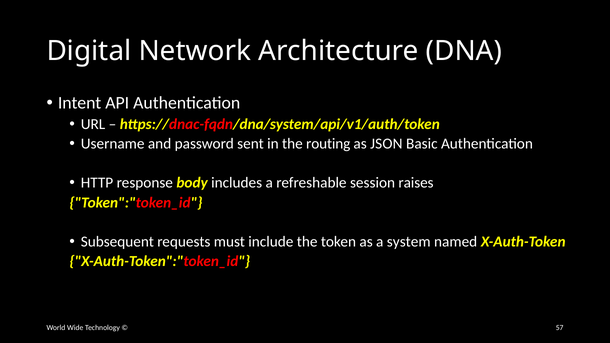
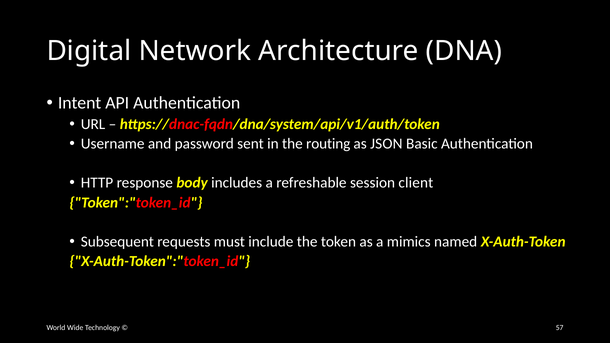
raises: raises -> client
system: system -> mimics
